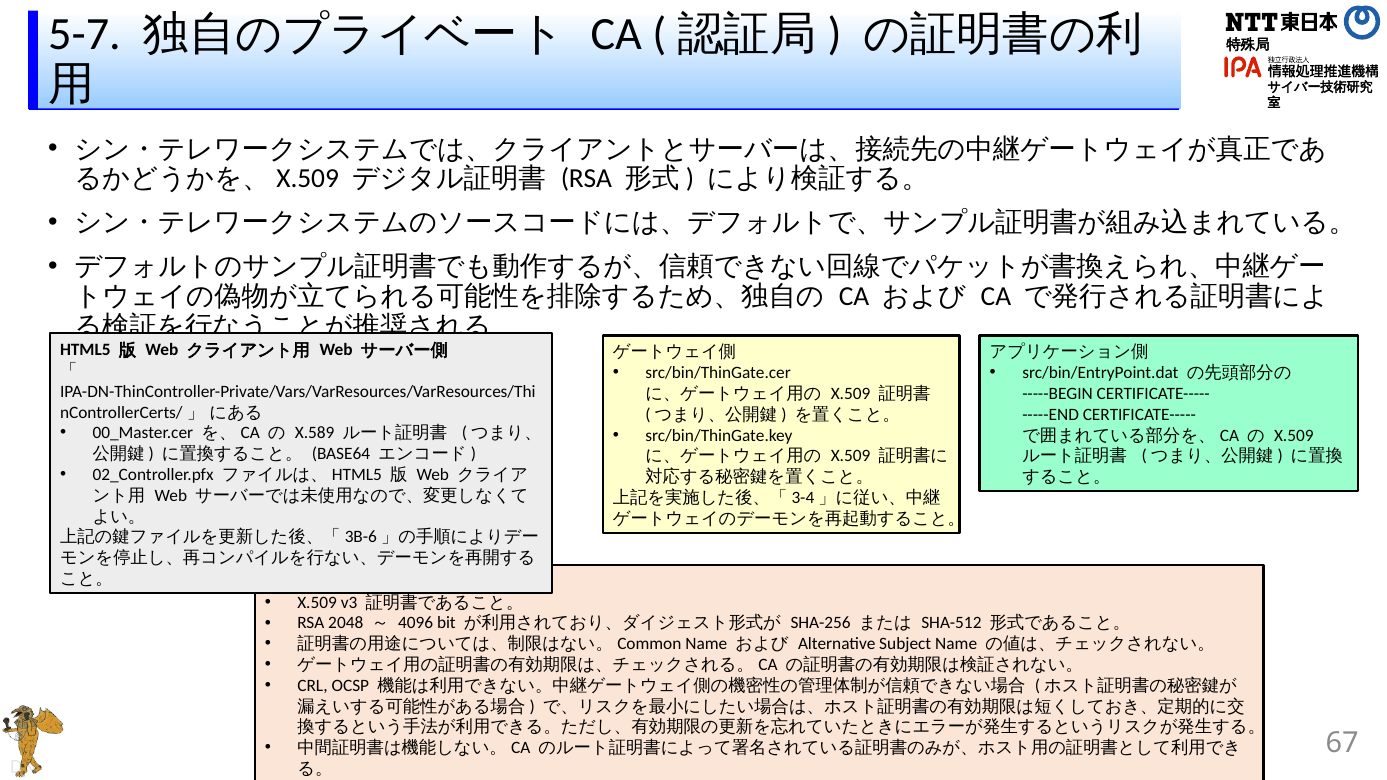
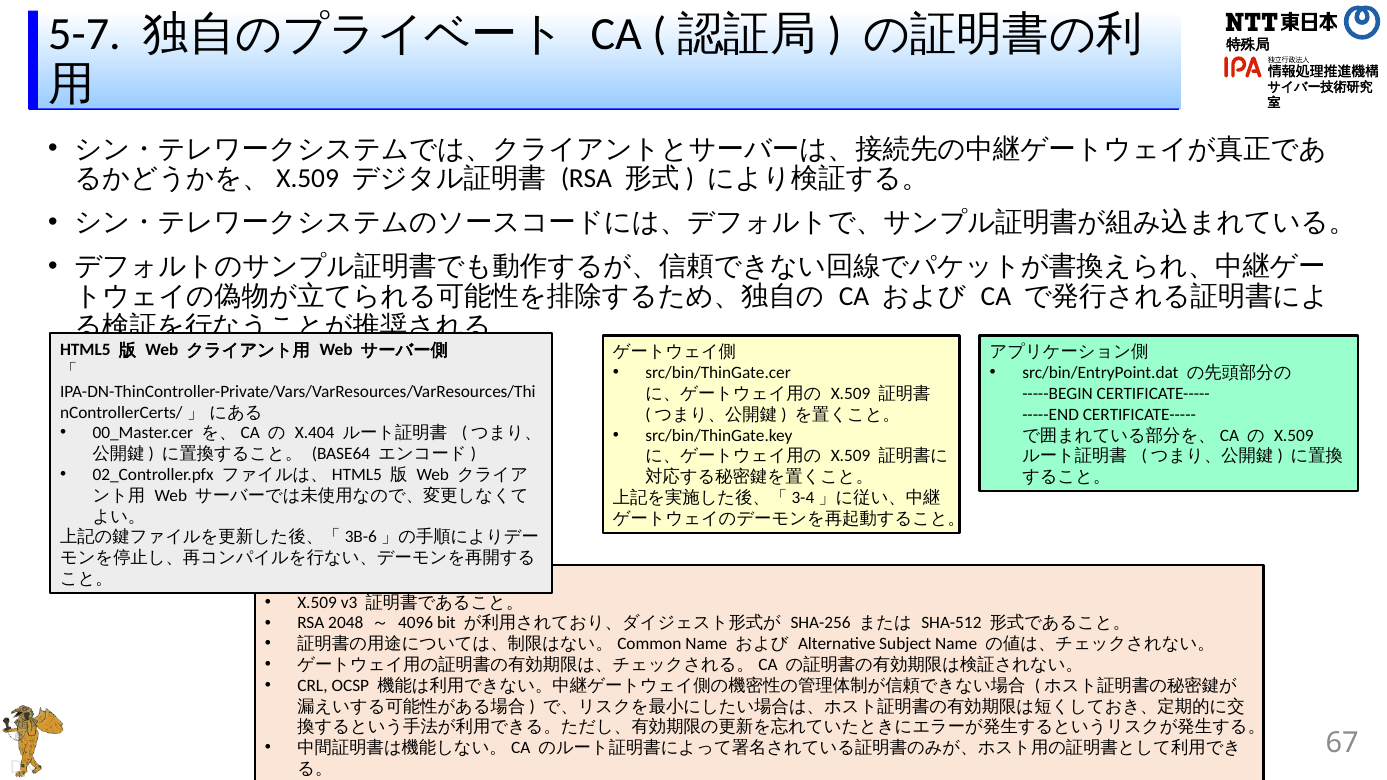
X.589: X.589 -> X.404
